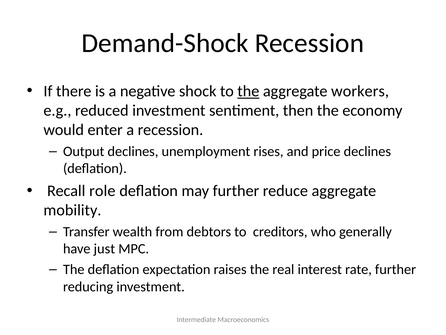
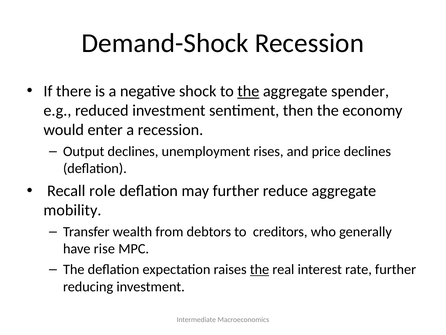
workers: workers -> spender
just: just -> rise
the at (259, 269) underline: none -> present
